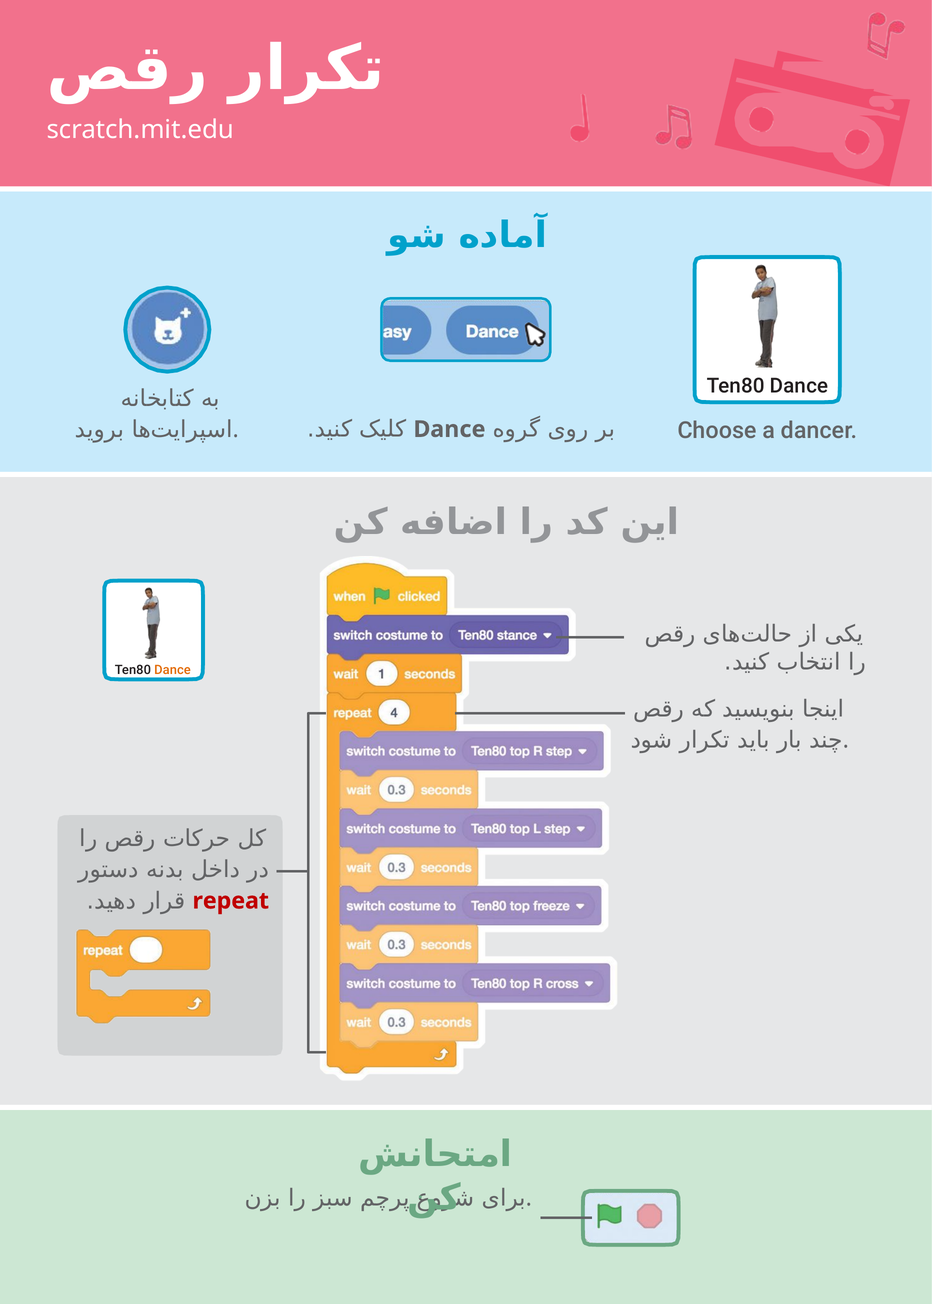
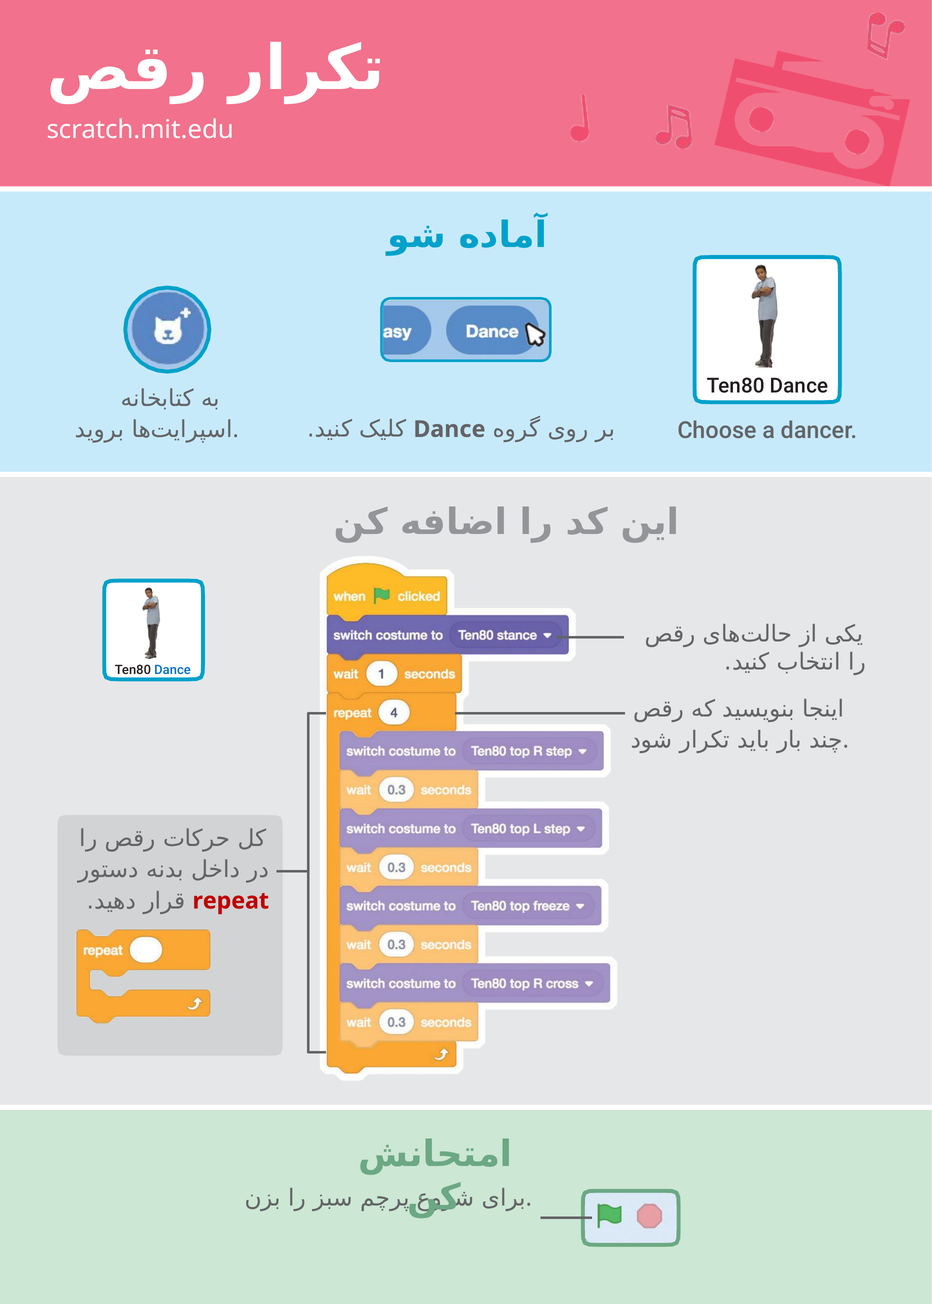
Dance at (172, 671) colour: orange -> blue
